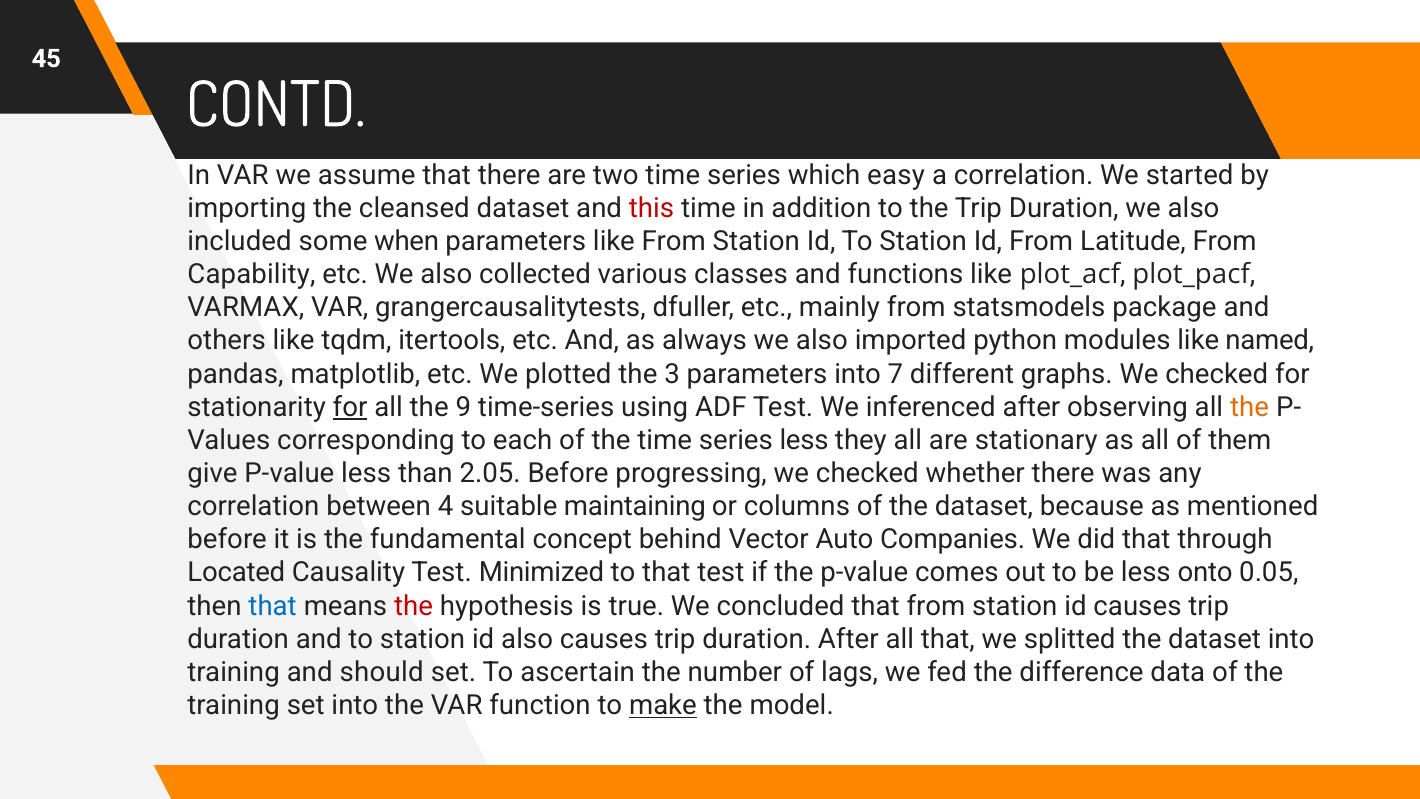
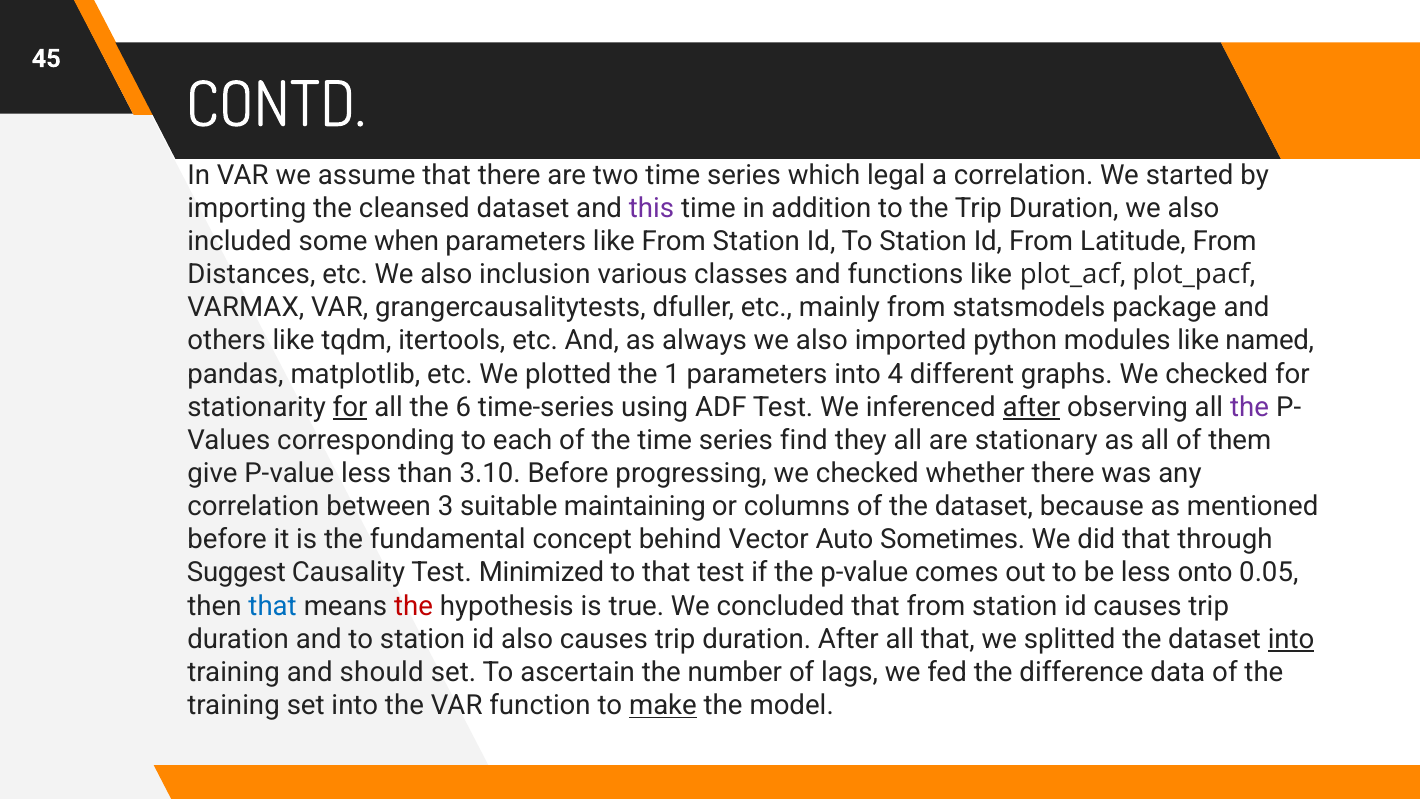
easy: easy -> legal
this colour: red -> purple
Capability: Capability -> Distances
collected: collected -> inclusion
3: 3 -> 1
7: 7 -> 4
9: 9 -> 6
after at (1031, 407) underline: none -> present
the at (1250, 407) colour: orange -> purple
series less: less -> find
2.05: 2.05 -> 3.10
4: 4 -> 3
Companies: Companies -> Sometimes
Located: Located -> Suggest
into at (1291, 639) underline: none -> present
